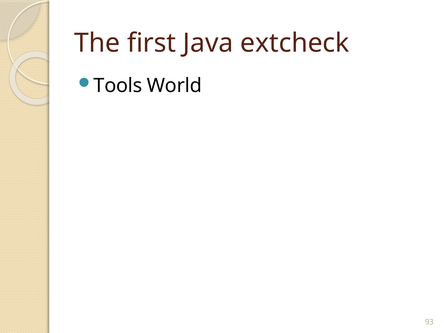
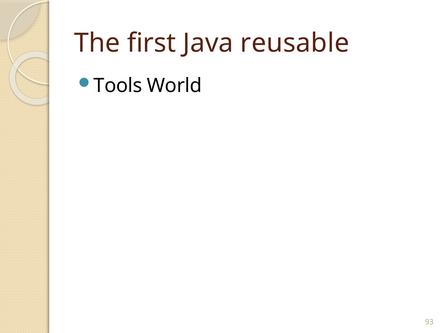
extcheck: extcheck -> reusable
